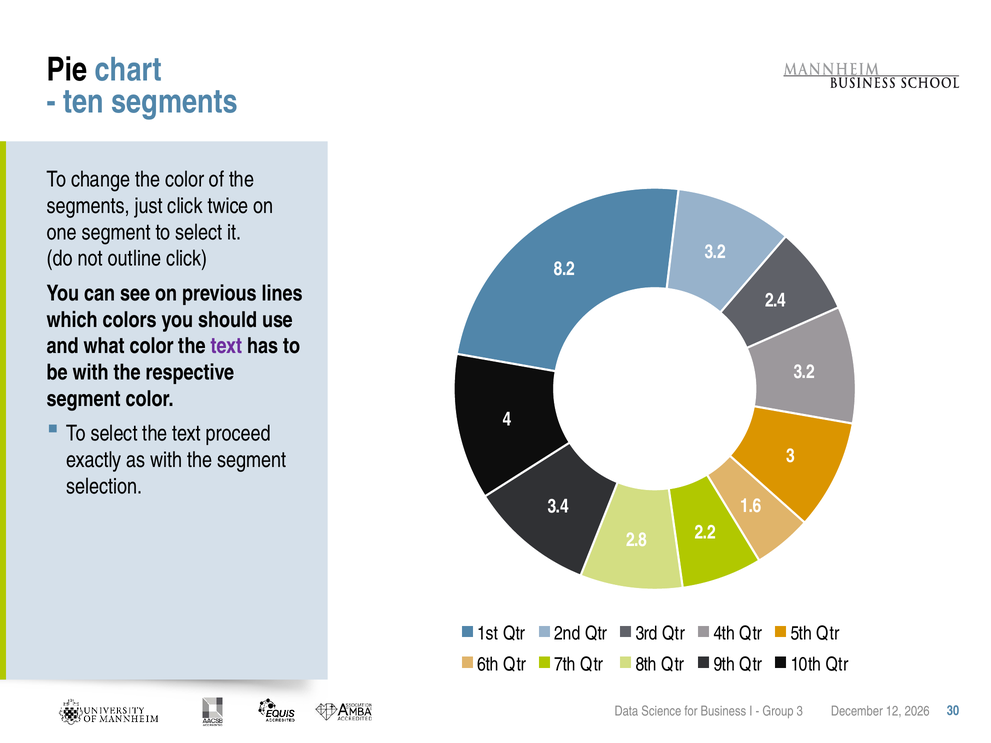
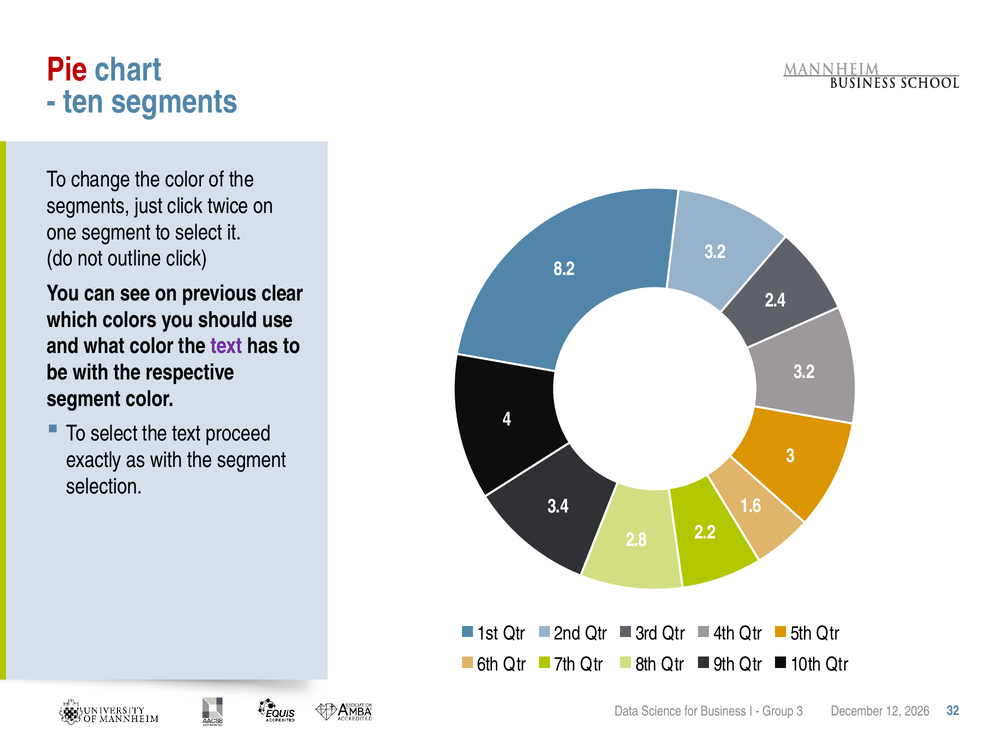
Pie colour: black -> red
lines: lines -> clear
30: 30 -> 32
